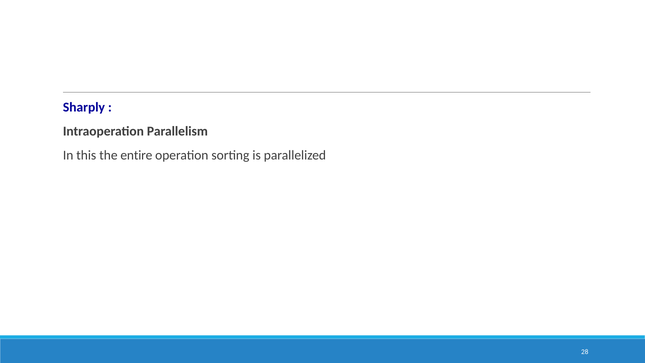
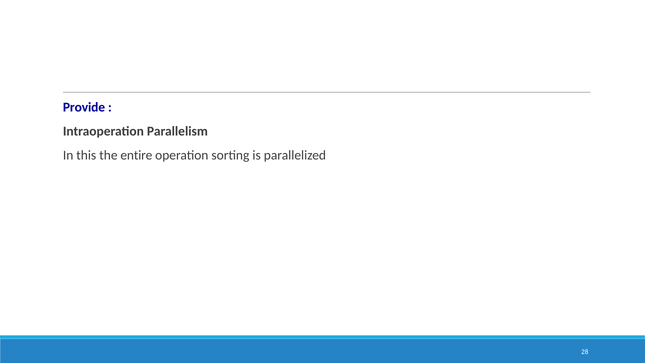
Sharply: Sharply -> Provide
